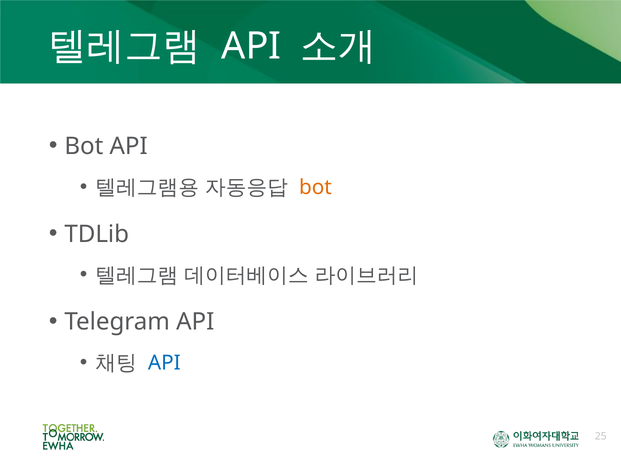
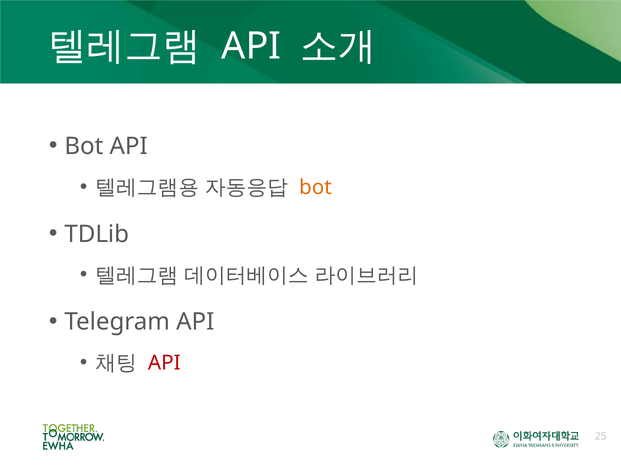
API at (164, 363) colour: blue -> red
